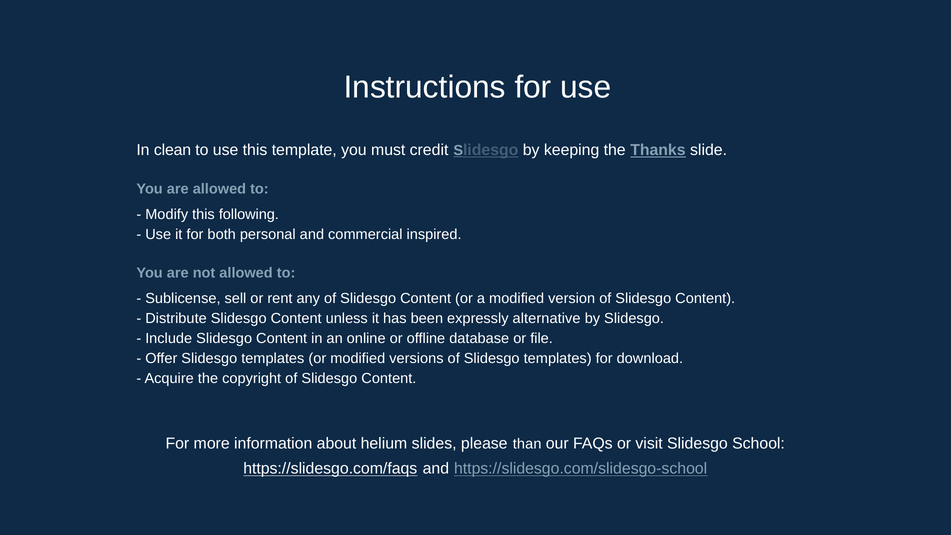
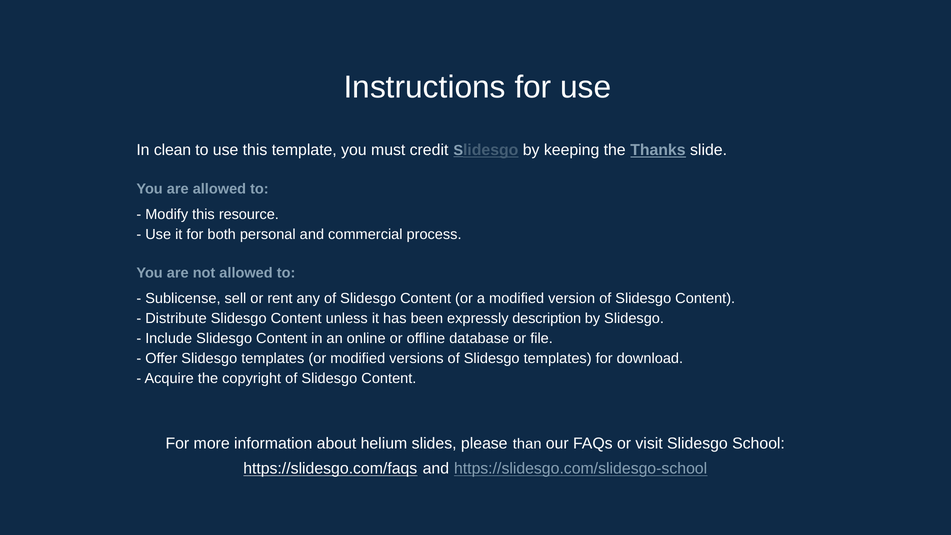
following: following -> resource
inspired: inspired -> process
alternative: alternative -> description
